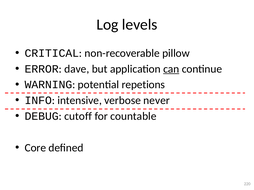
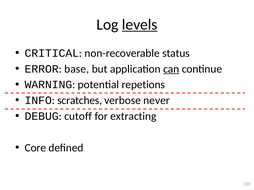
levels underline: none -> present
pillow: pillow -> status
dave: dave -> base
intensive: intensive -> scratches
countable: countable -> extracting
